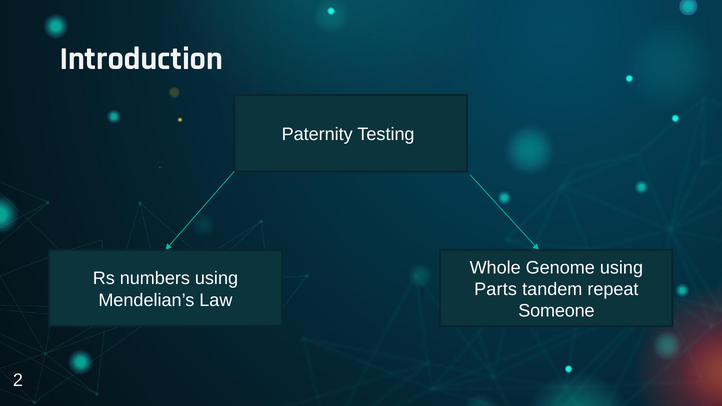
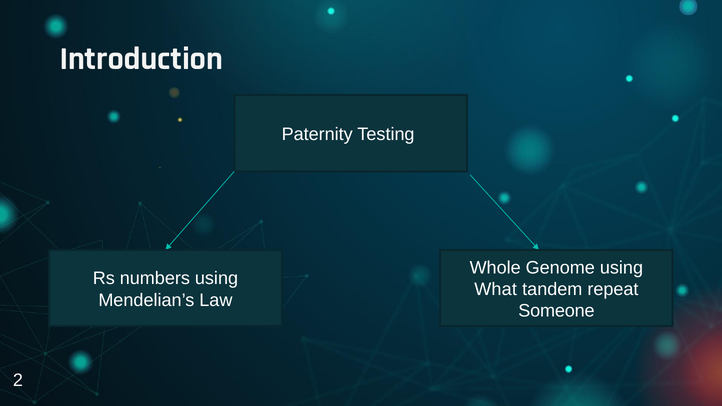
Parts: Parts -> What
